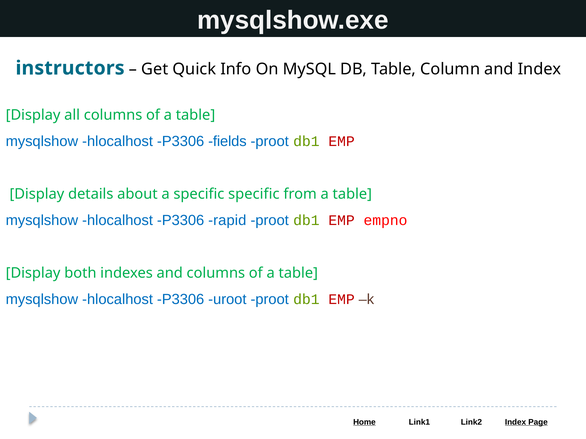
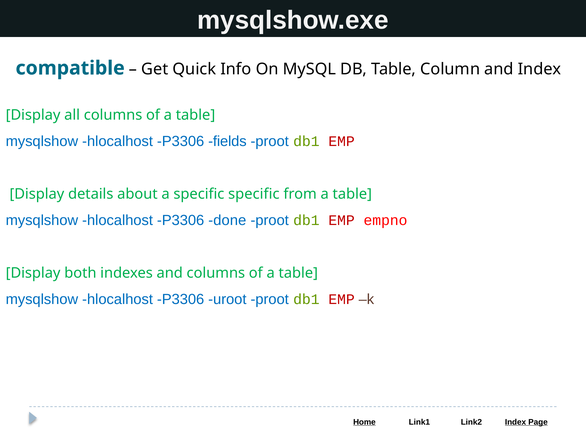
instructors: instructors -> compatible
rapid: rapid -> done
